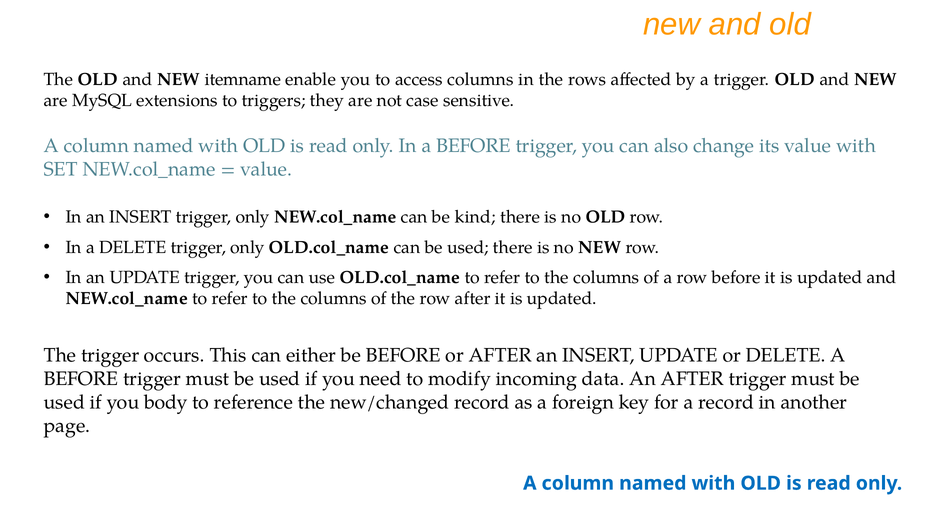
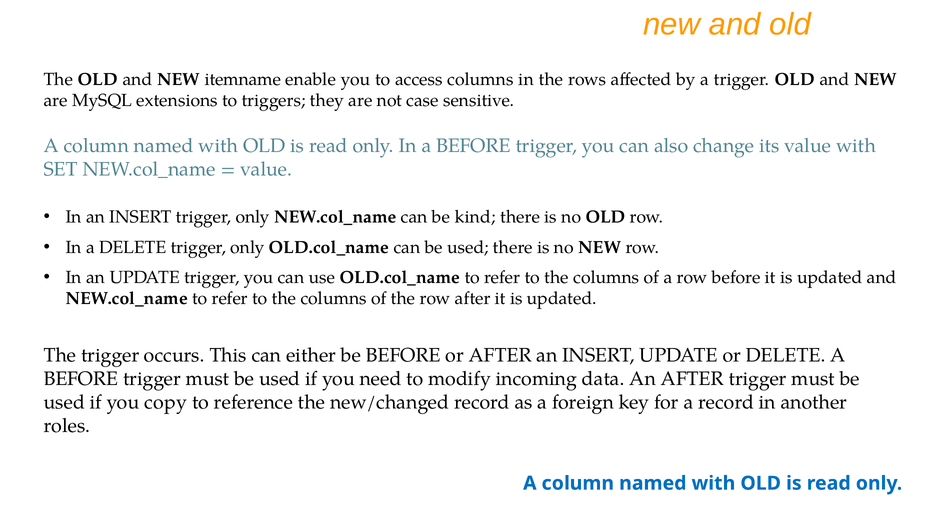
body: body -> copy
page: page -> roles
